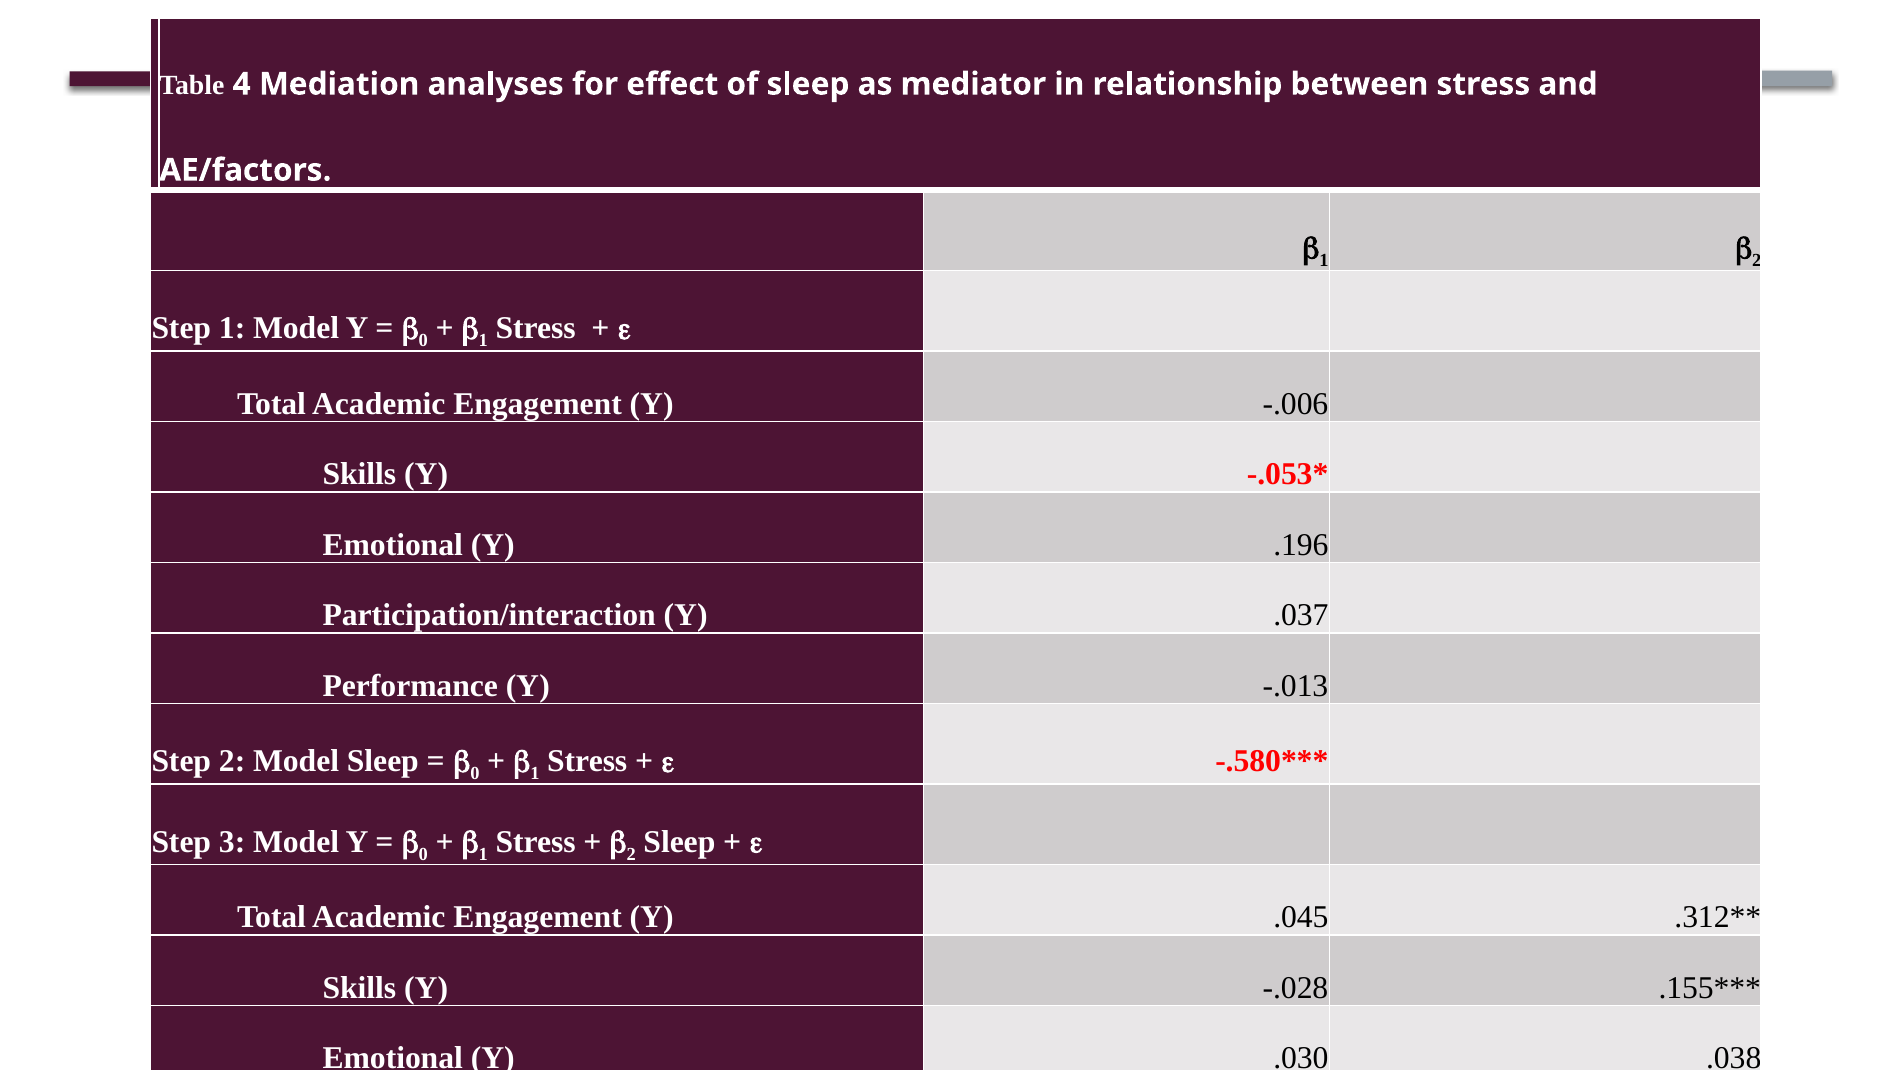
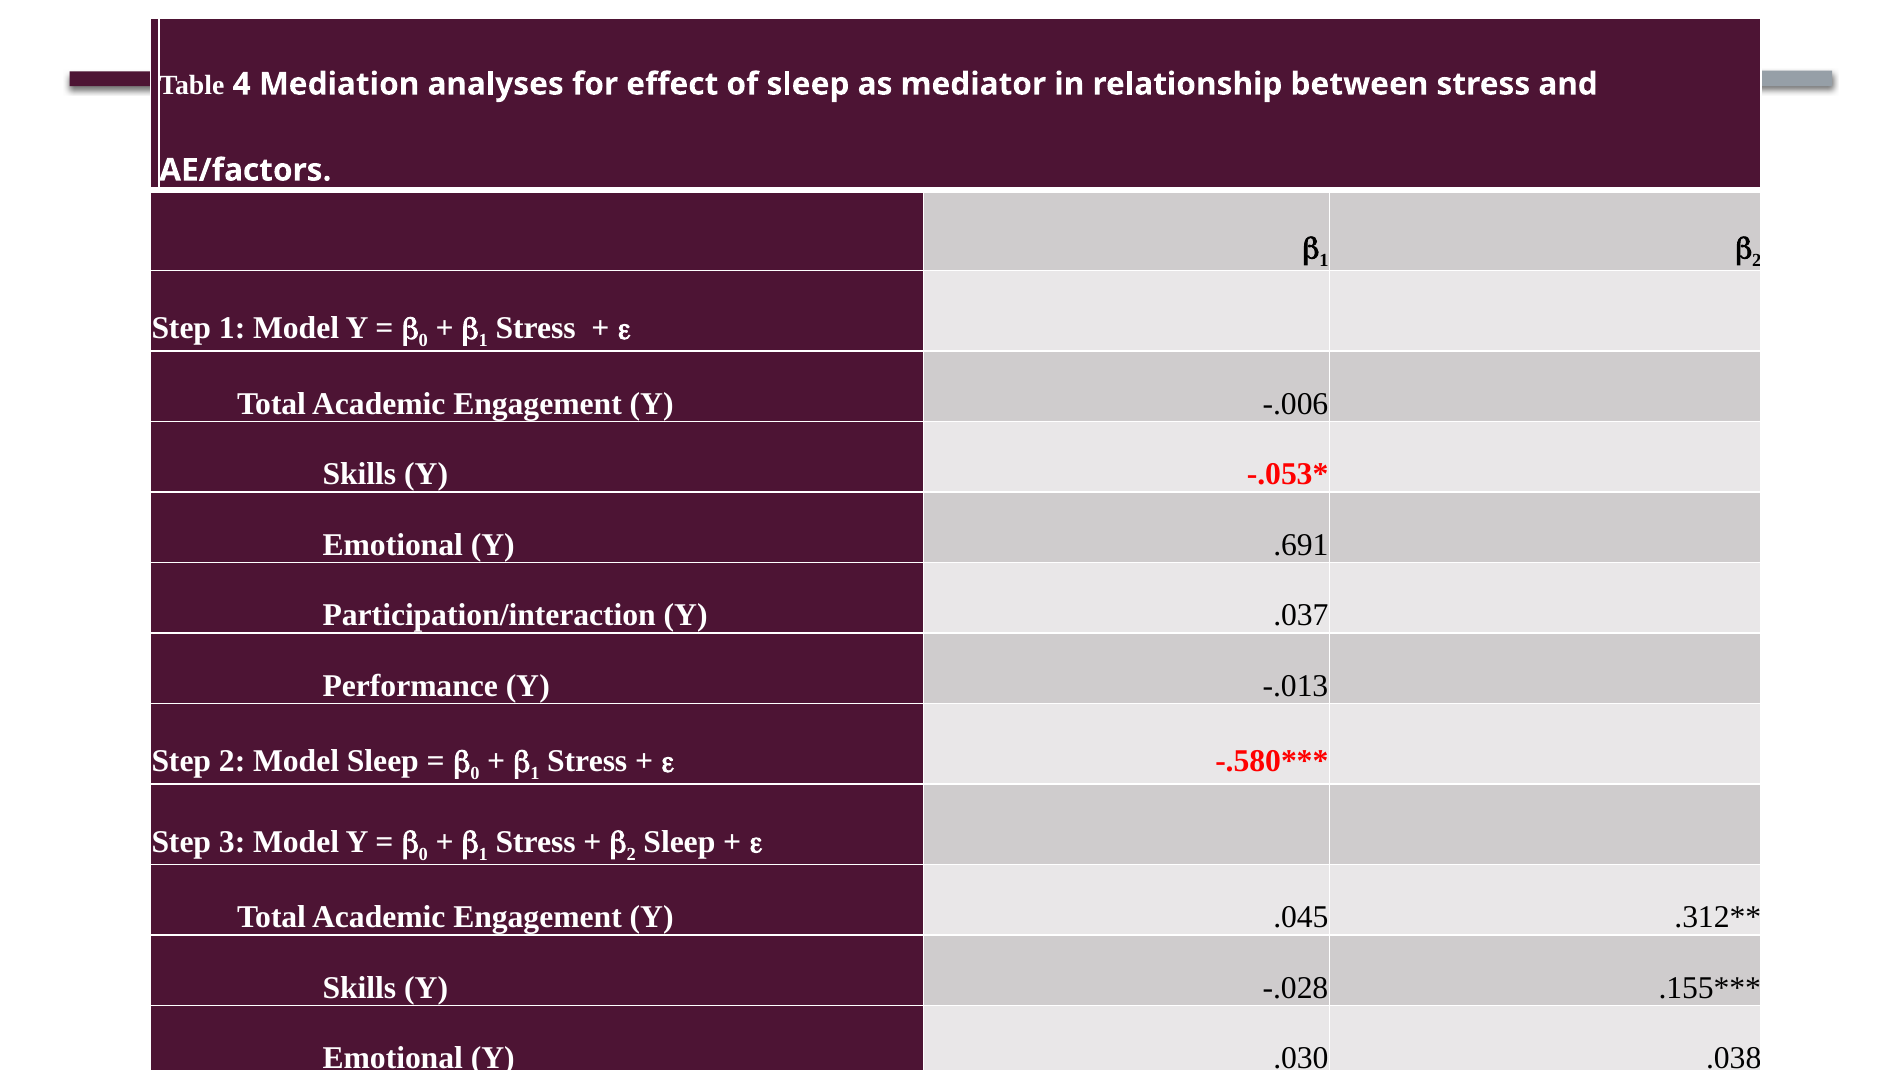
.196: .196 -> .691
